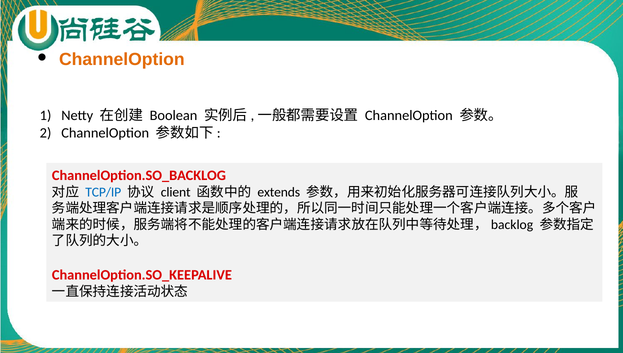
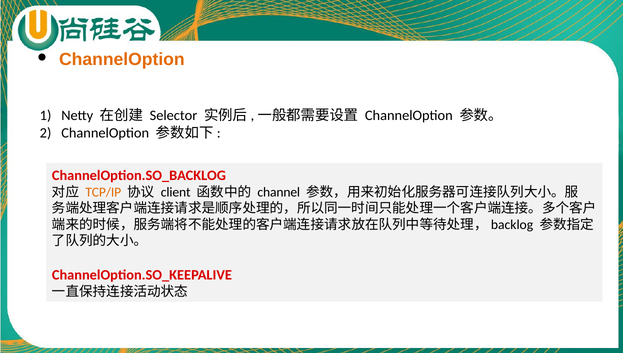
Boolean: Boolean -> Selector
TCP/IP colour: blue -> orange
extends: extends -> channel
